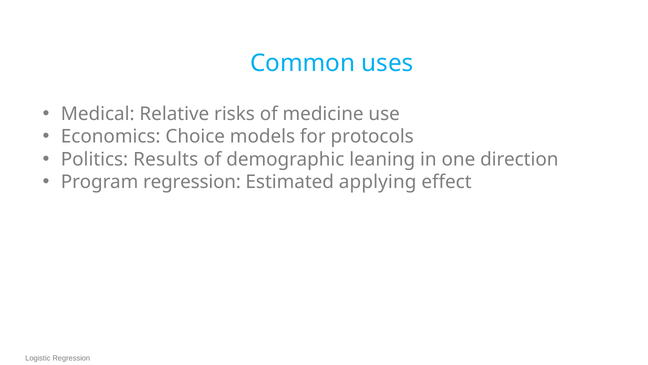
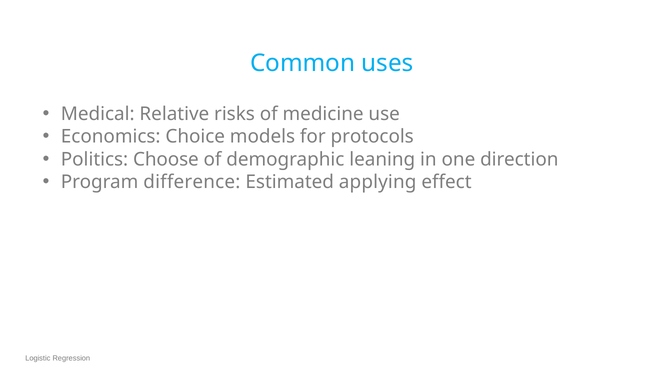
Results: Results -> Choose
Program regression: regression -> difference
